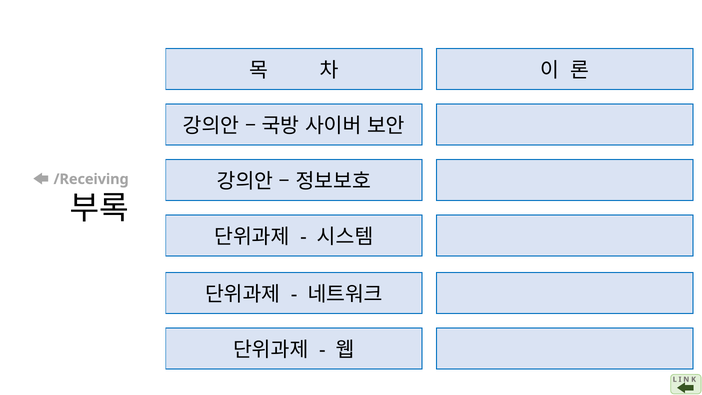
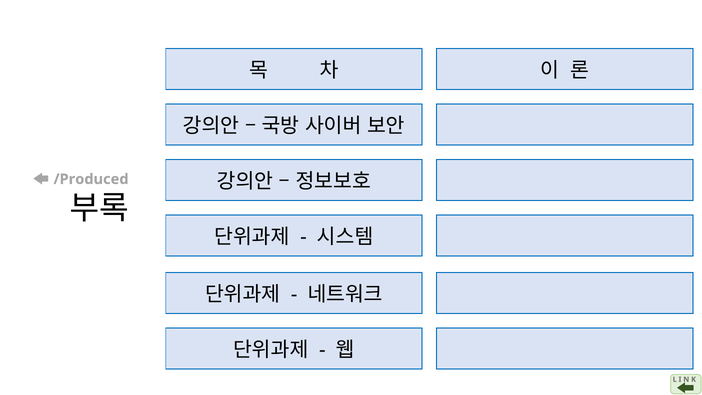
/Receiving: /Receiving -> /Produced
